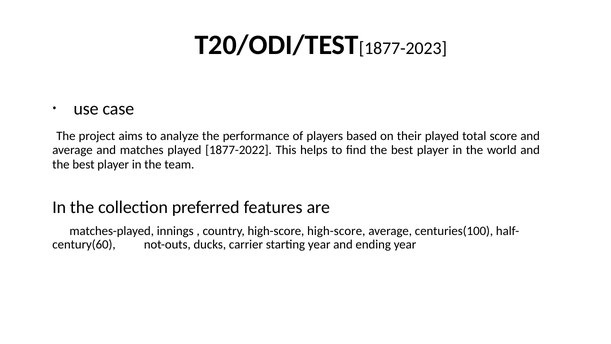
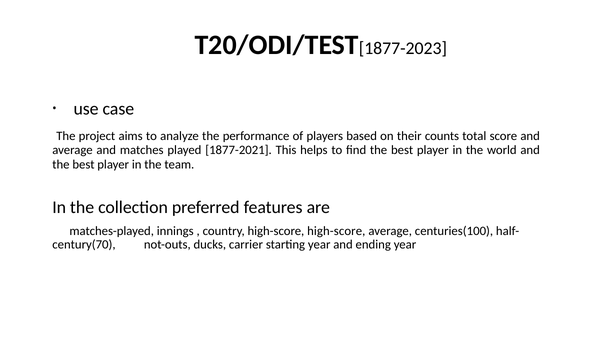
their played: played -> counts
1877-2022: 1877-2022 -> 1877-2021
century(60: century(60 -> century(70
